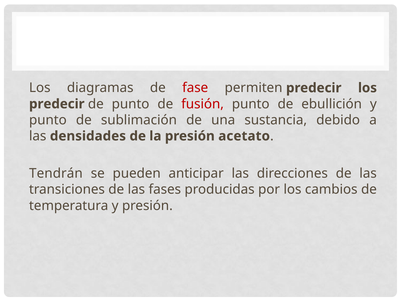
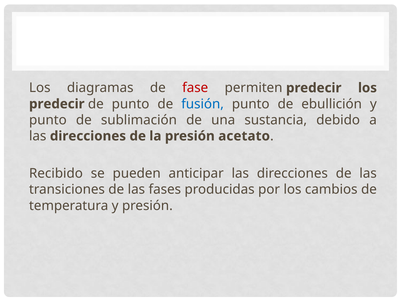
fusión colour: red -> blue
densidades at (88, 136): densidades -> direcciones
Tendrán: Tendrán -> Recibido
